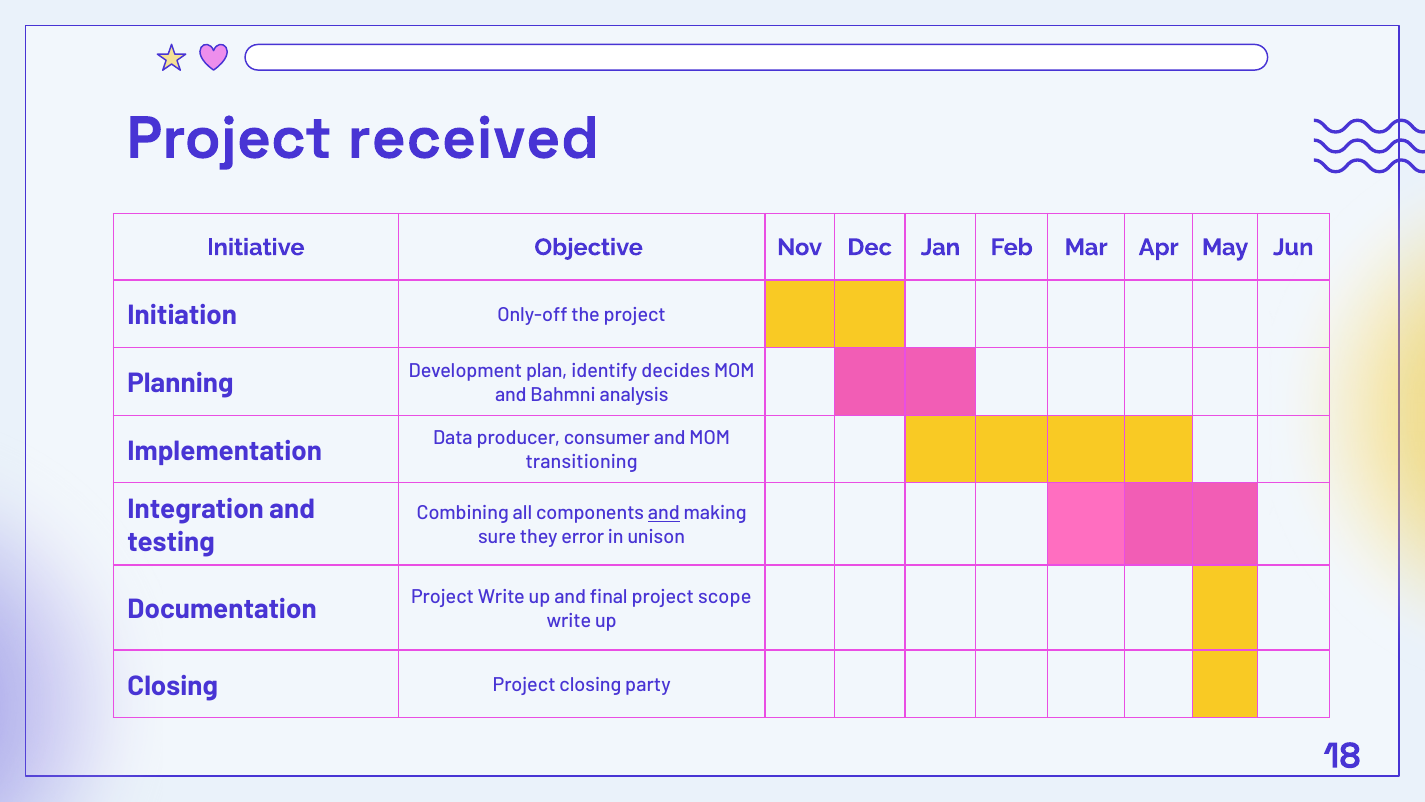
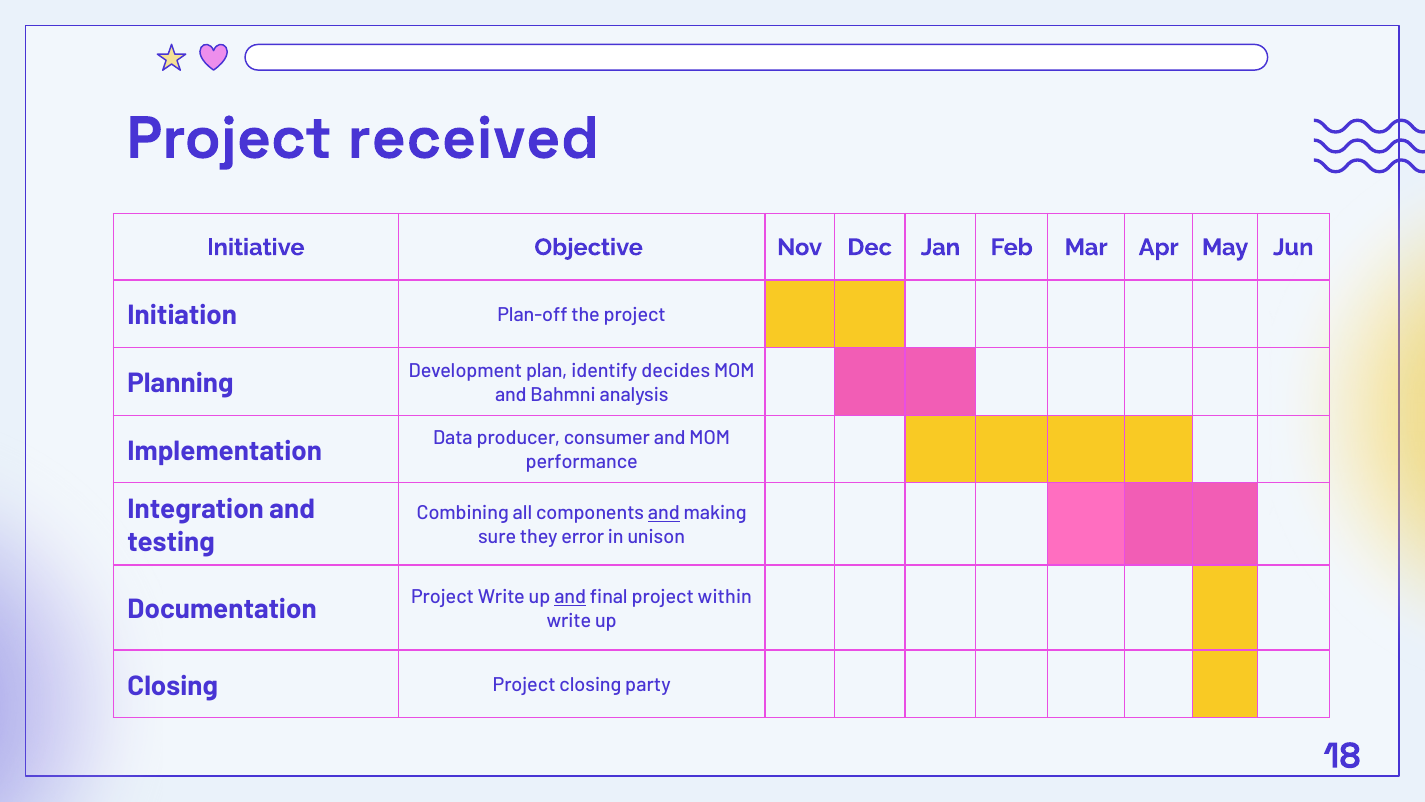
Only-off: Only-off -> Plan-off
transitioning: transitioning -> performance
and at (570, 597) underline: none -> present
scope: scope -> within
